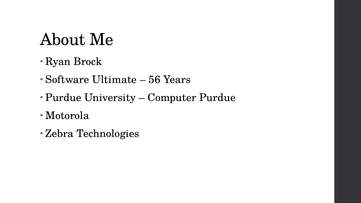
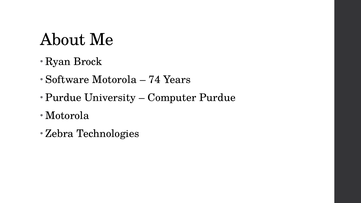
Software Ultimate: Ultimate -> Motorola
56: 56 -> 74
